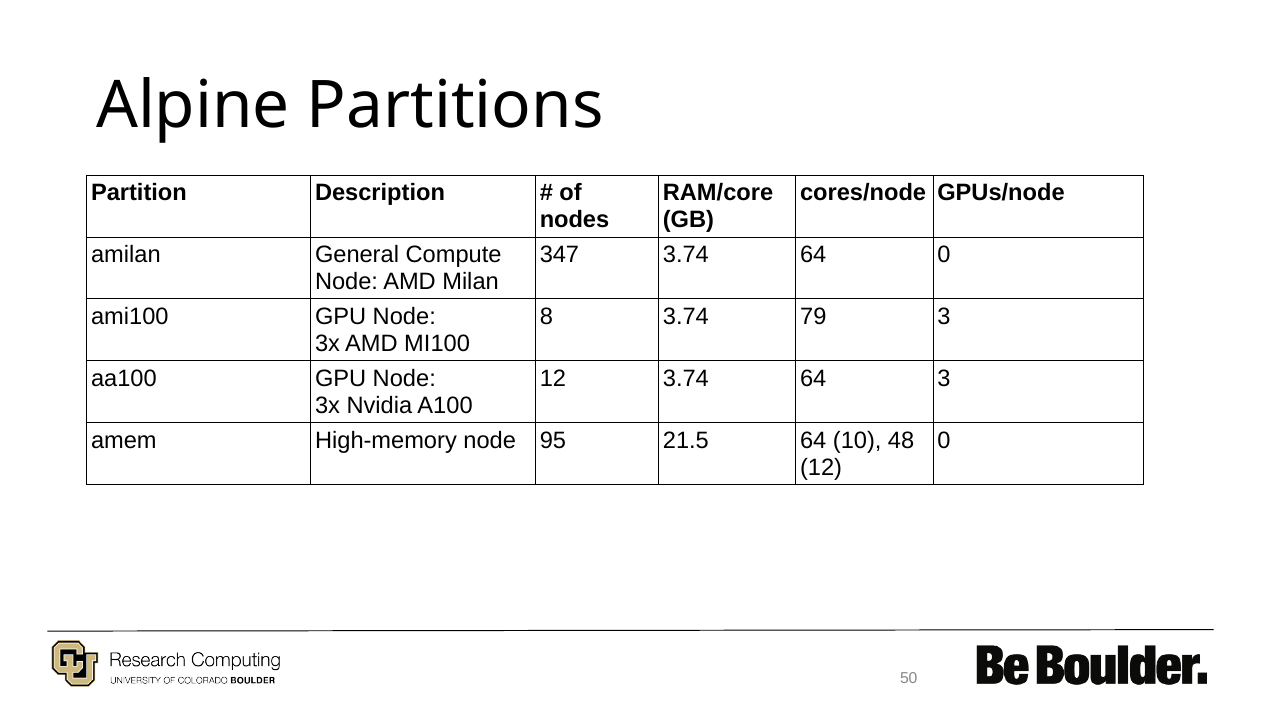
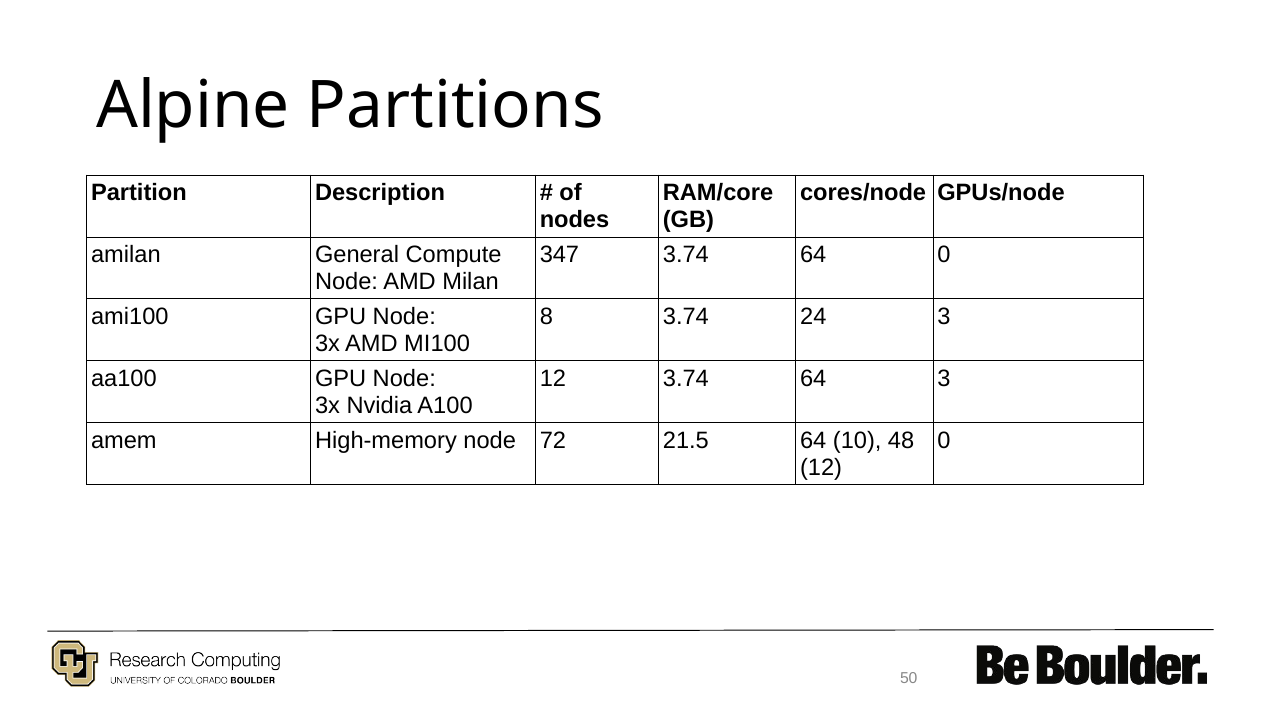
79: 79 -> 24
95: 95 -> 72
